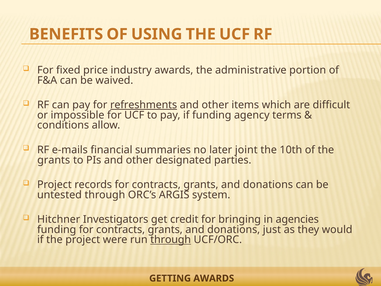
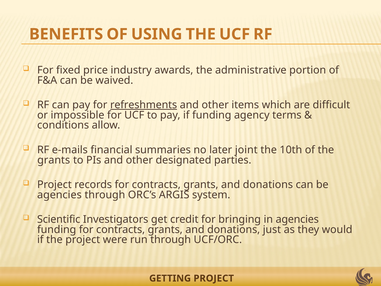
untested at (59, 195): untested -> agencies
Hitchner: Hitchner -> Scientific
through at (171, 240) underline: present -> none
GETTING AWARDS: AWARDS -> PROJECT
